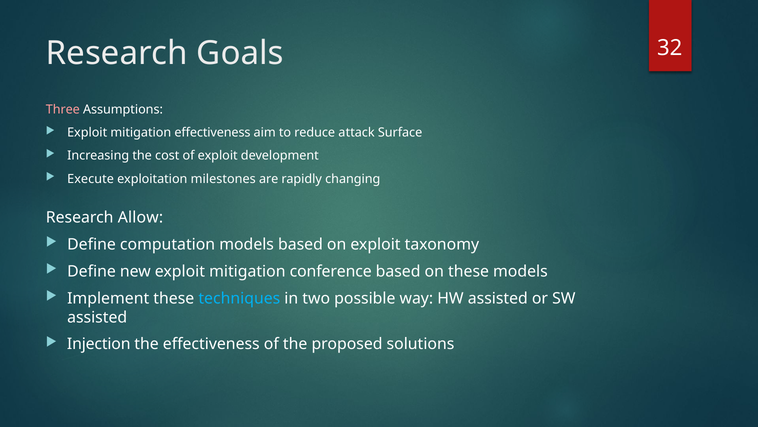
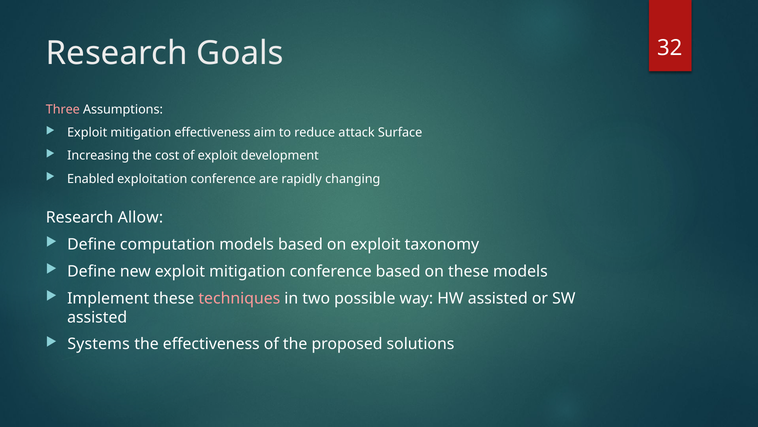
Execute: Execute -> Enabled
exploitation milestones: milestones -> conference
techniques colour: light blue -> pink
Injection: Injection -> Systems
